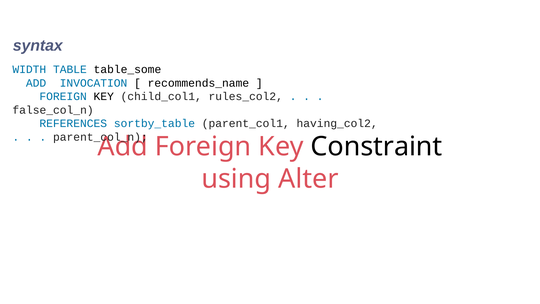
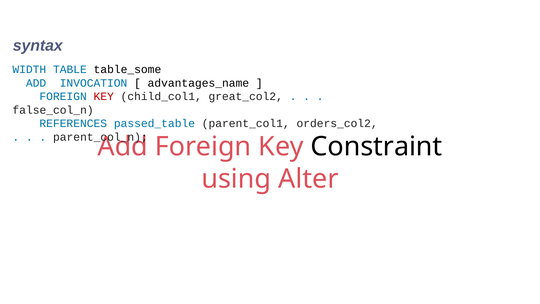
recommends_name: recommends_name -> advantages_name
KEY at (104, 96) colour: black -> red
rules_col2: rules_col2 -> great_col2
sortby_table: sortby_table -> passed_table
having_col2: having_col2 -> orders_col2
